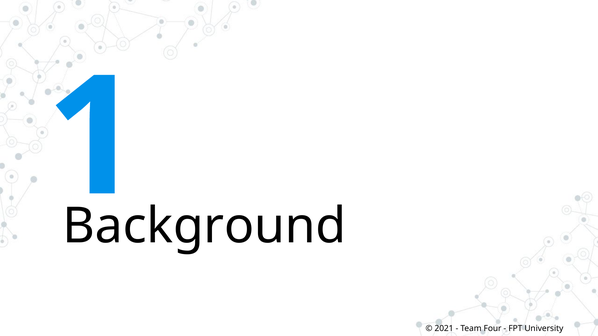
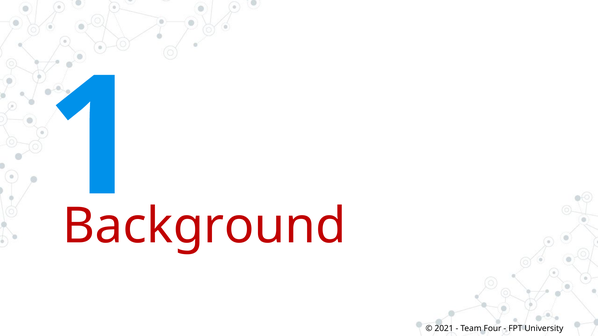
Background colour: black -> red
